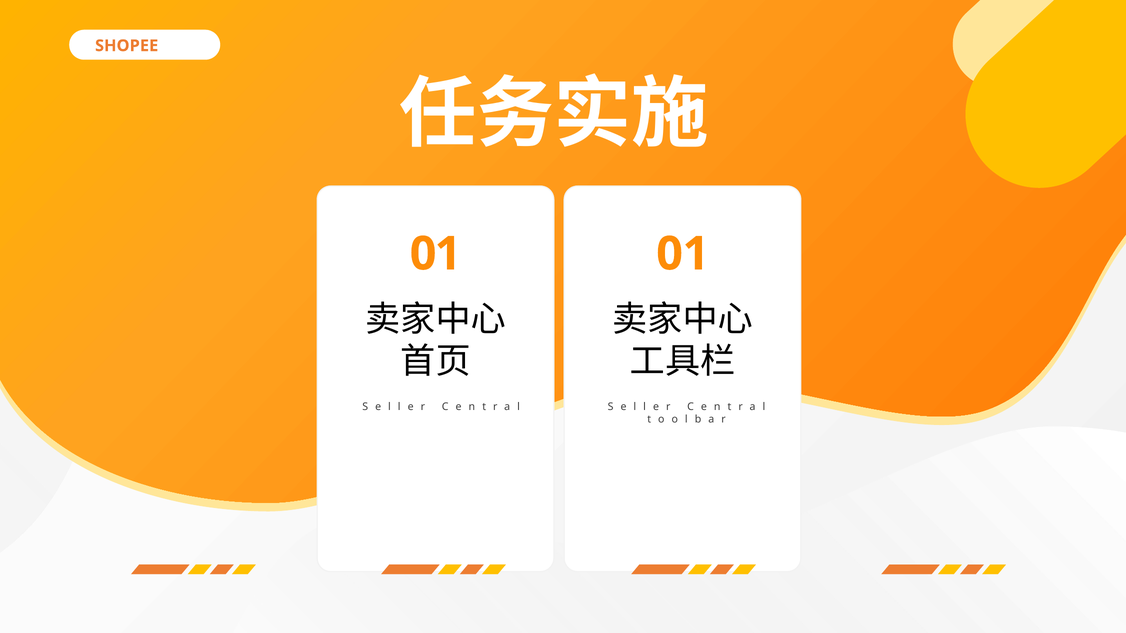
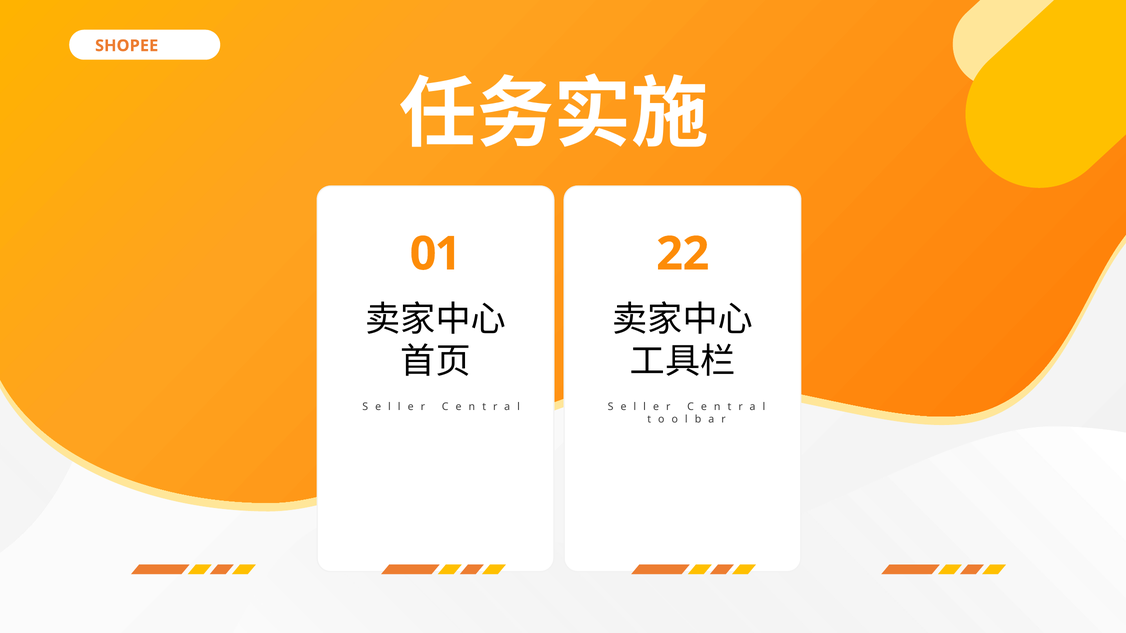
01 01: 01 -> 22
